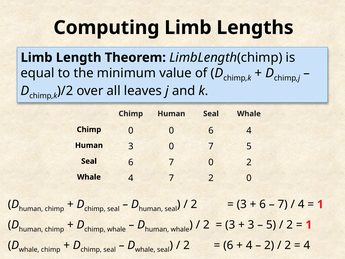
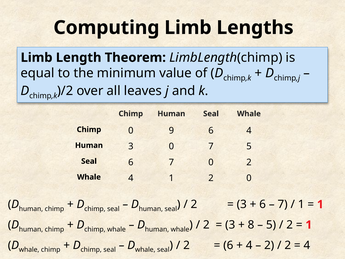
0 0: 0 -> 9
4 7: 7 -> 1
4 at (301, 204): 4 -> 1
3 at (251, 225): 3 -> 8
